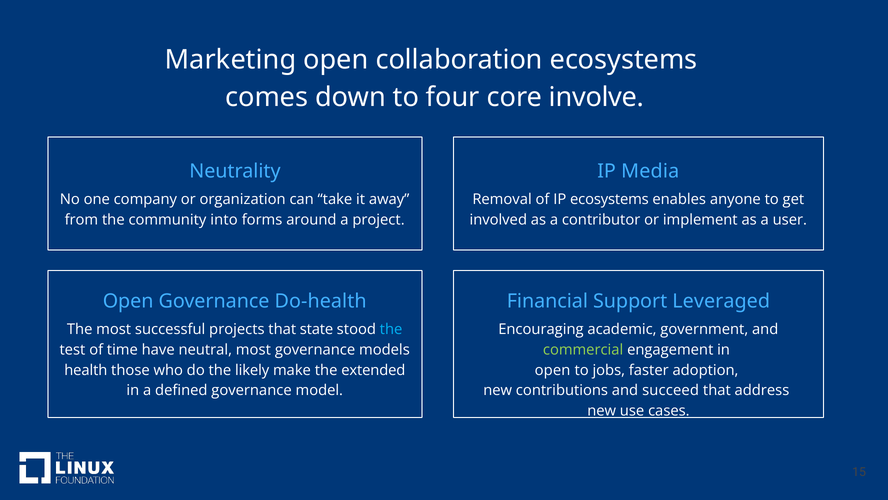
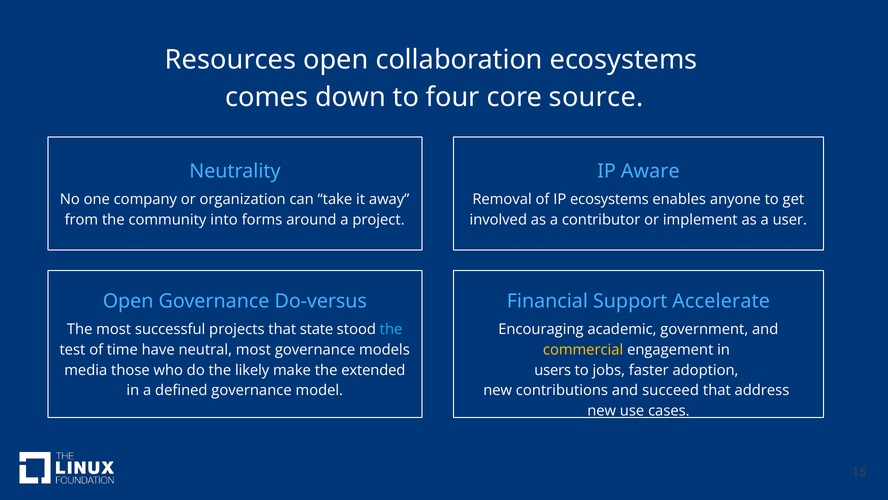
Marketing: Marketing -> Resources
involve: involve -> source
Media: Media -> Aware
Do-health: Do-health -> Do-versus
Leveraged: Leveraged -> Accelerate
commercial colour: light green -> yellow
health: health -> media
open at (553, 370): open -> users
